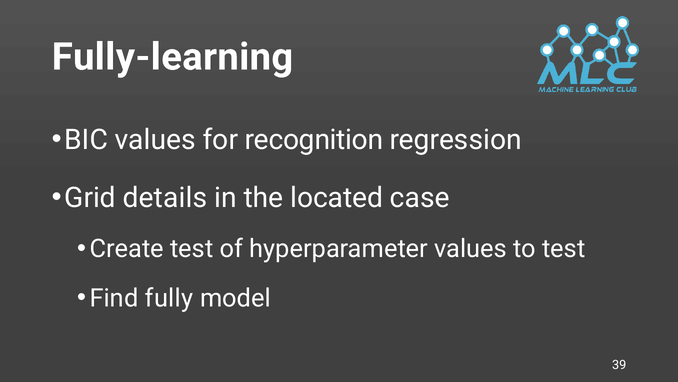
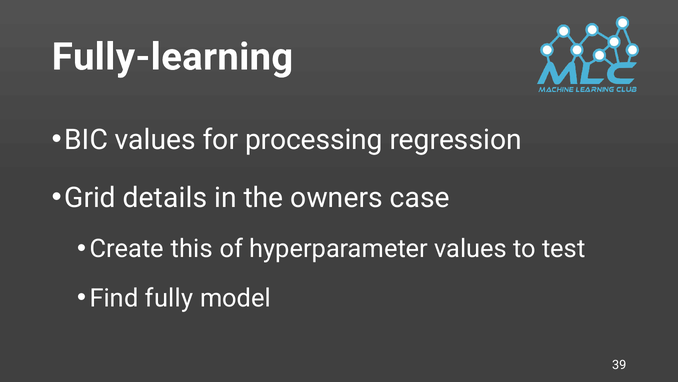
recognition: recognition -> processing
located: located -> owners
Create test: test -> this
